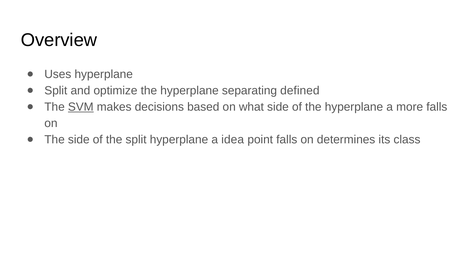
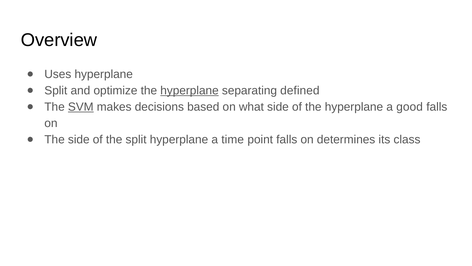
hyperplane at (190, 91) underline: none -> present
more: more -> good
idea: idea -> time
